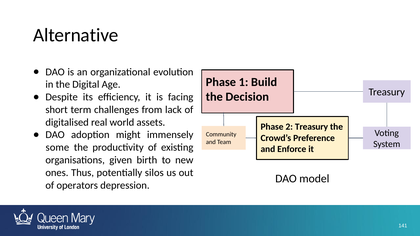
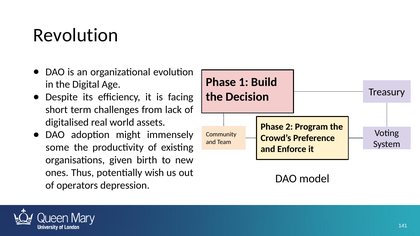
Alternative: Alternative -> Revolution
2 Treasury: Treasury -> Program
silos: silos -> wish
